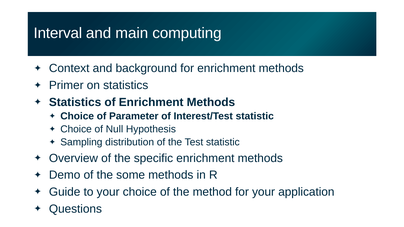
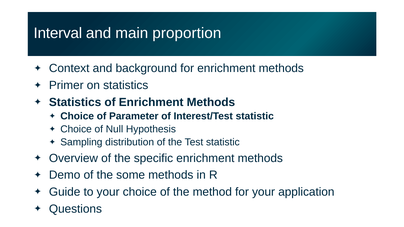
computing: computing -> proportion
